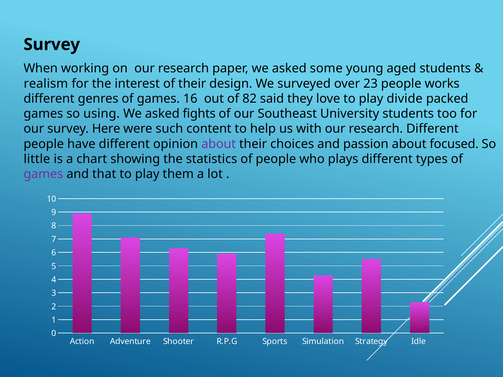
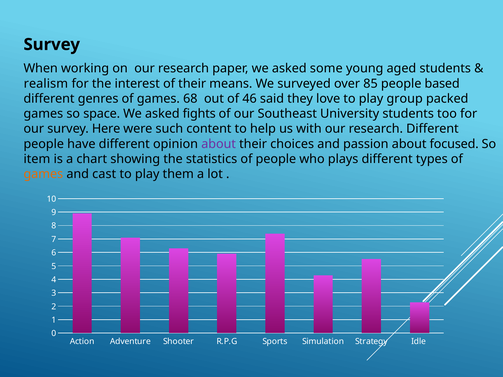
design: design -> means
23: 23 -> 85
works: works -> based
16: 16 -> 68
82: 82 -> 46
divide: divide -> group
using: using -> space
little: little -> item
games at (43, 174) colour: purple -> orange
that: that -> cast
